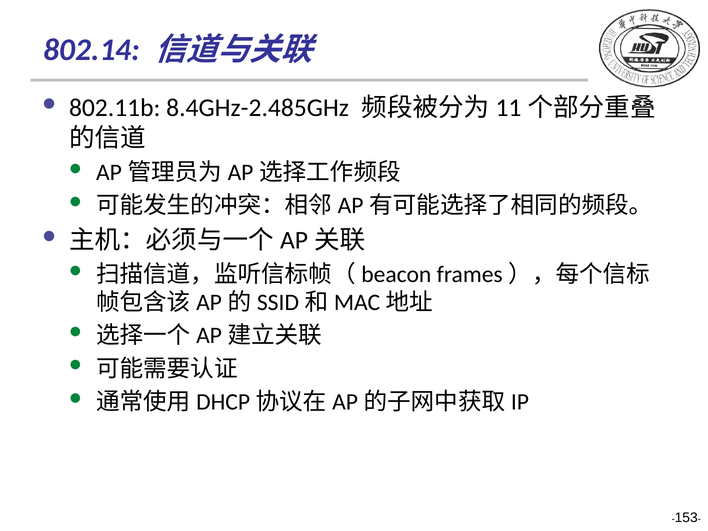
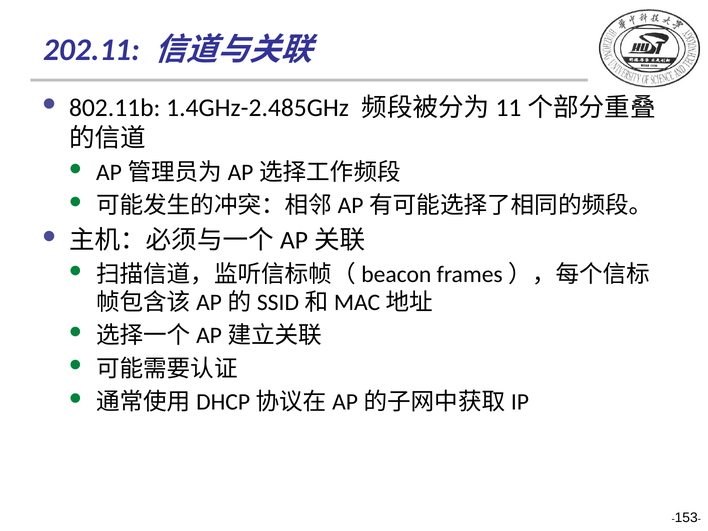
802.14: 802.14 -> 202.11
8.4GHz-2.485GHz: 8.4GHz-2.485GHz -> 1.4GHz-2.485GHz
